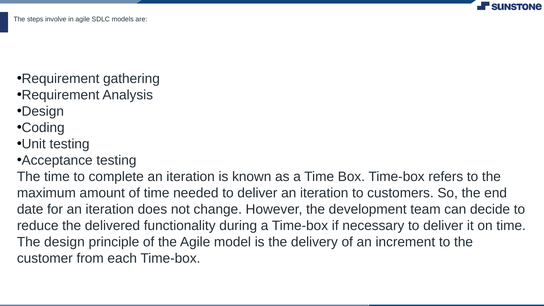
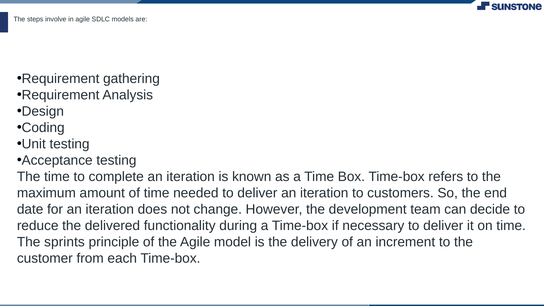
The design: design -> sprints
